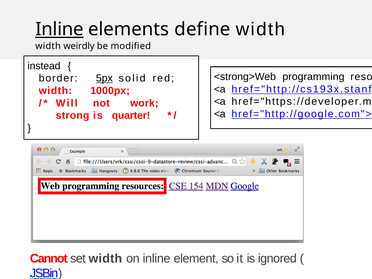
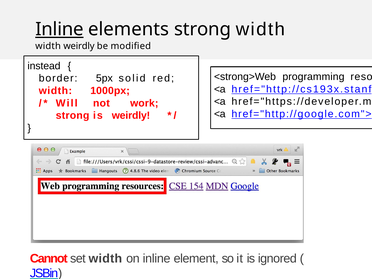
elements define: define -> strong
5px underline: present -> none
is quarter: quarter -> weirdly
